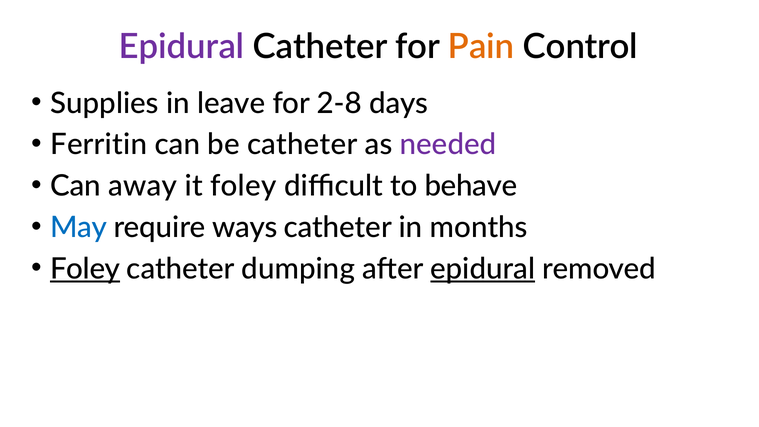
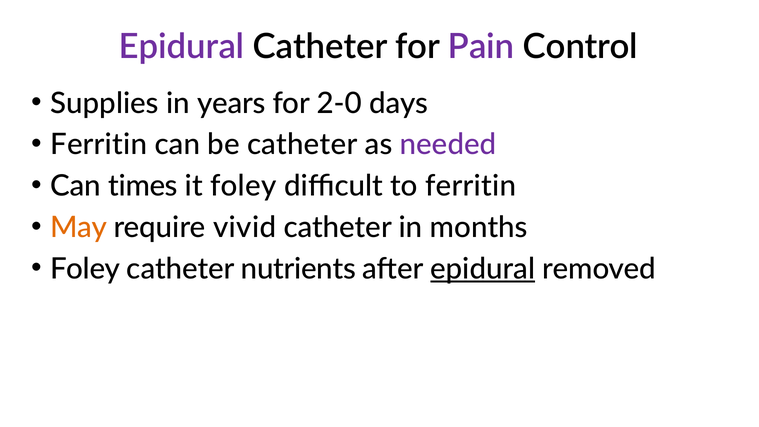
Pain colour: orange -> purple
leave: leave -> years
2-8: 2-8 -> 2-0
away: away -> times
to behave: behave -> ferritin
May colour: blue -> orange
ways: ways -> vivid
Foley at (85, 269) underline: present -> none
dumping: dumping -> nutrients
